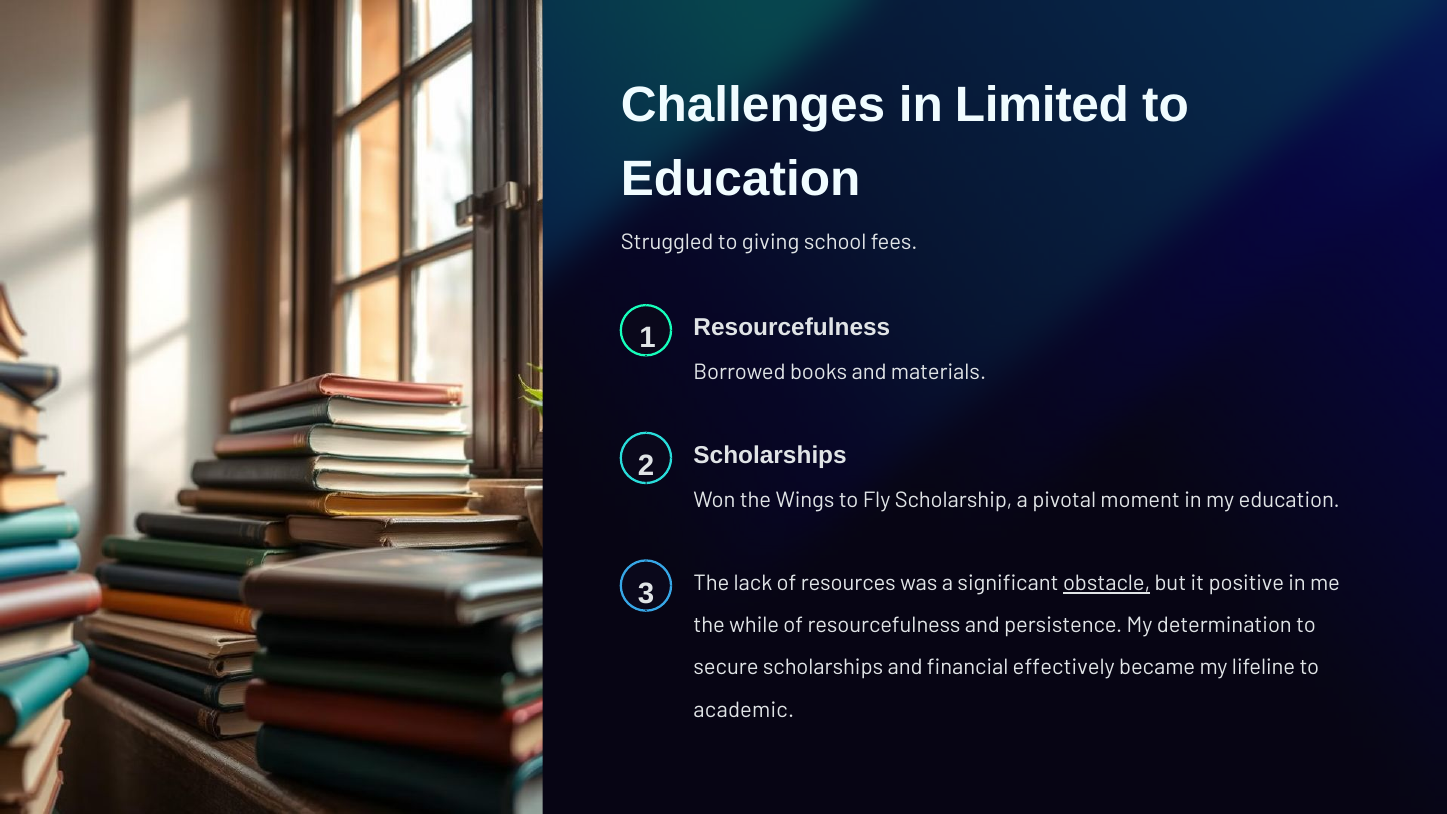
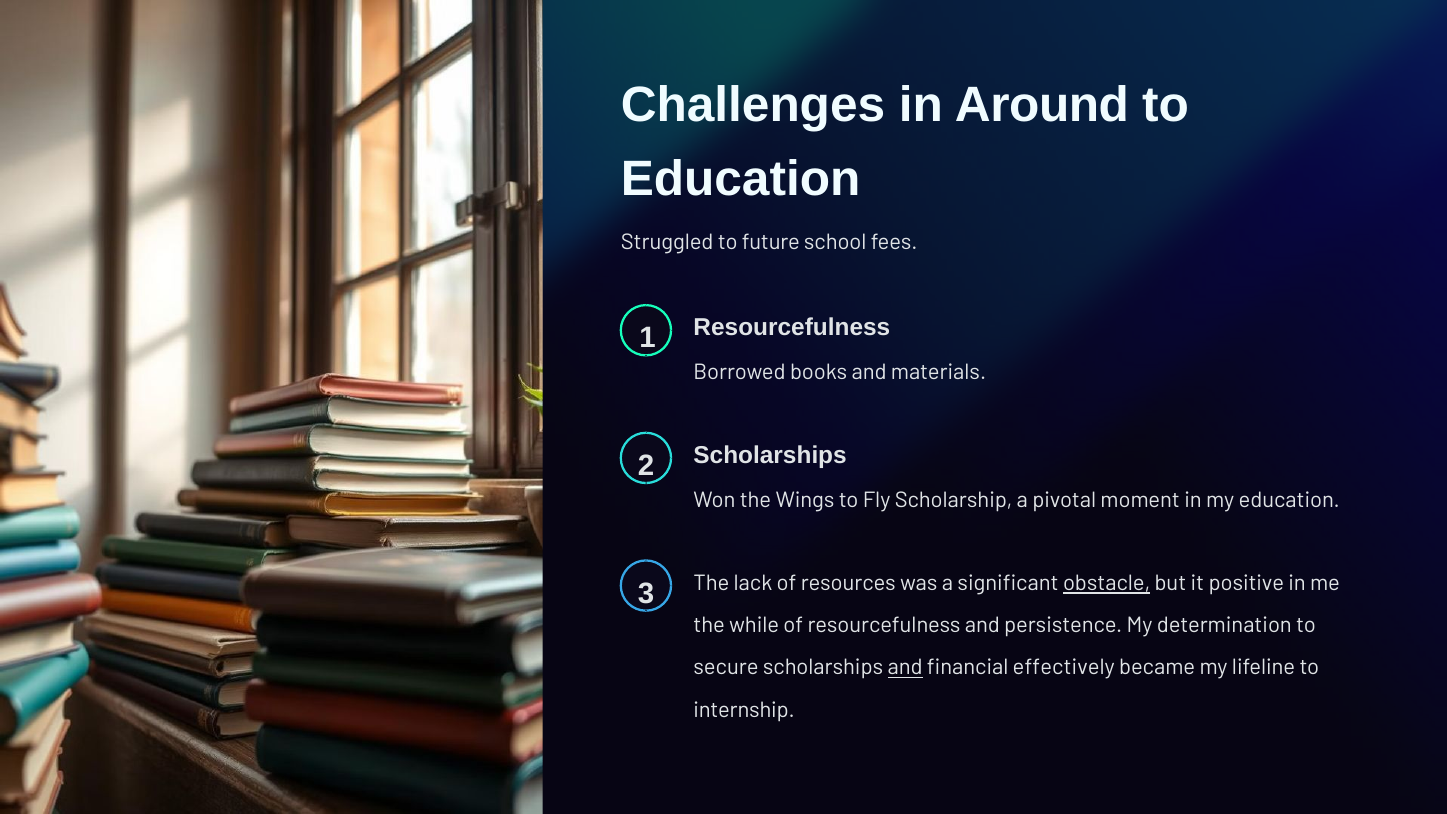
Limited: Limited -> Around
giving: giving -> future
and at (905, 668) underline: none -> present
academic: academic -> internship
